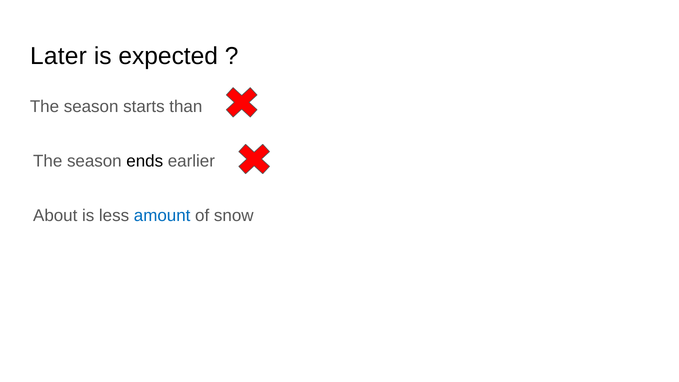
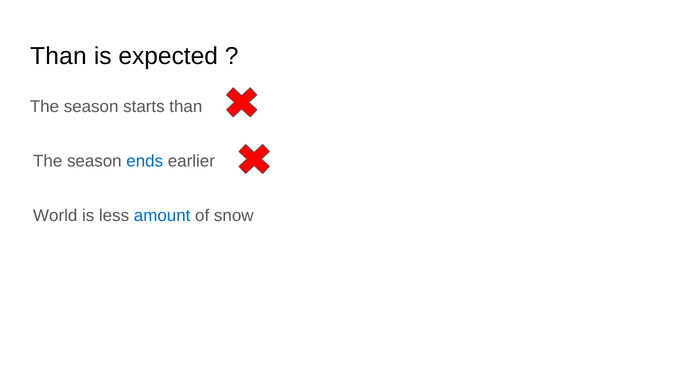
Later at (58, 56): Later -> Than
ends colour: black -> blue
About: About -> World
